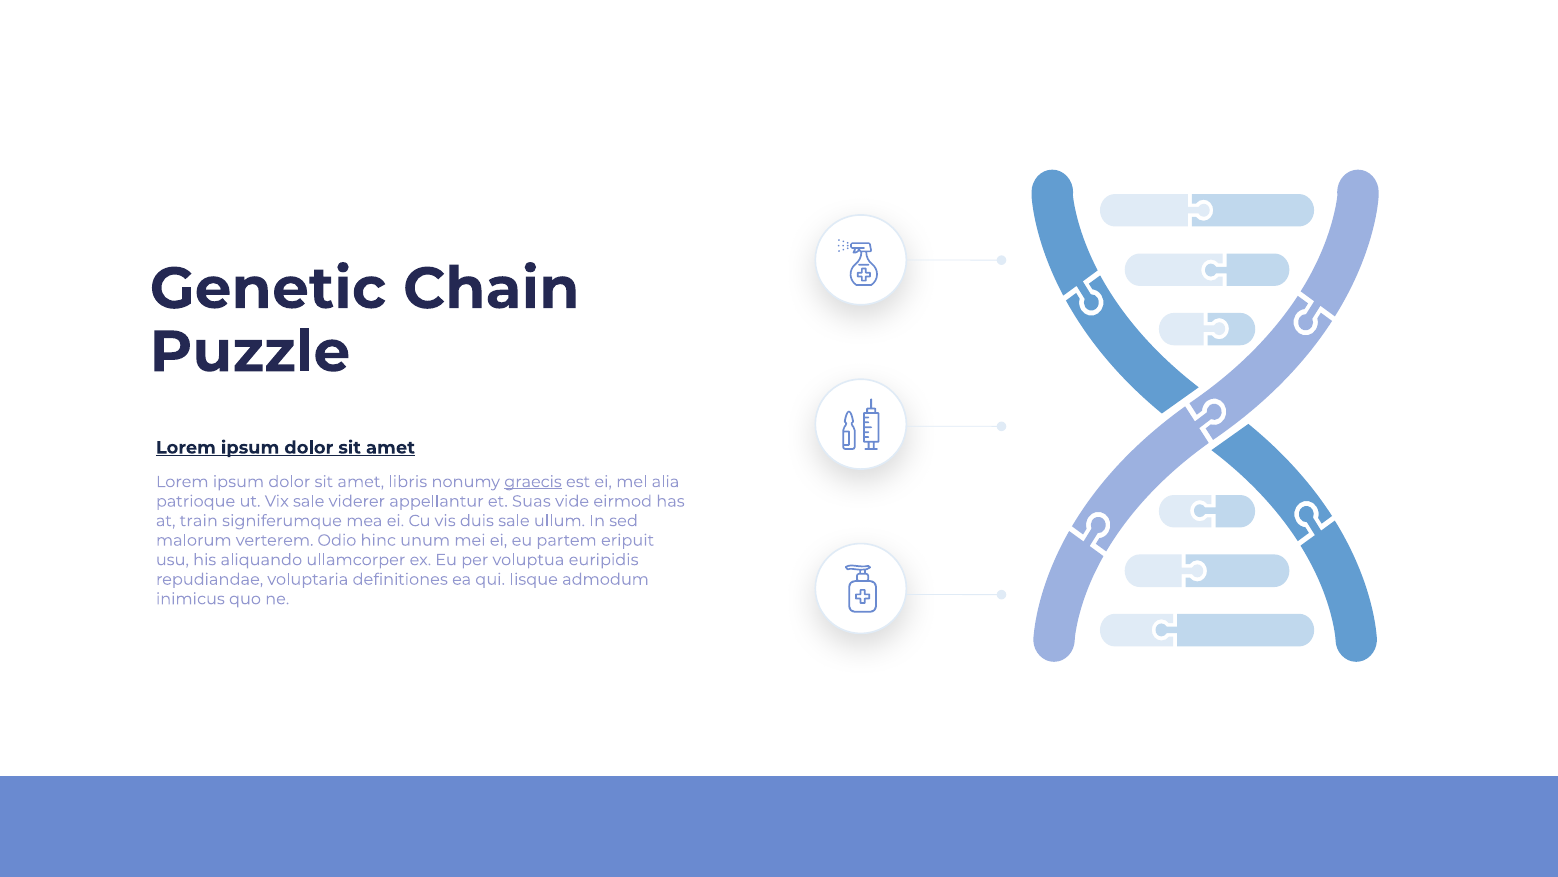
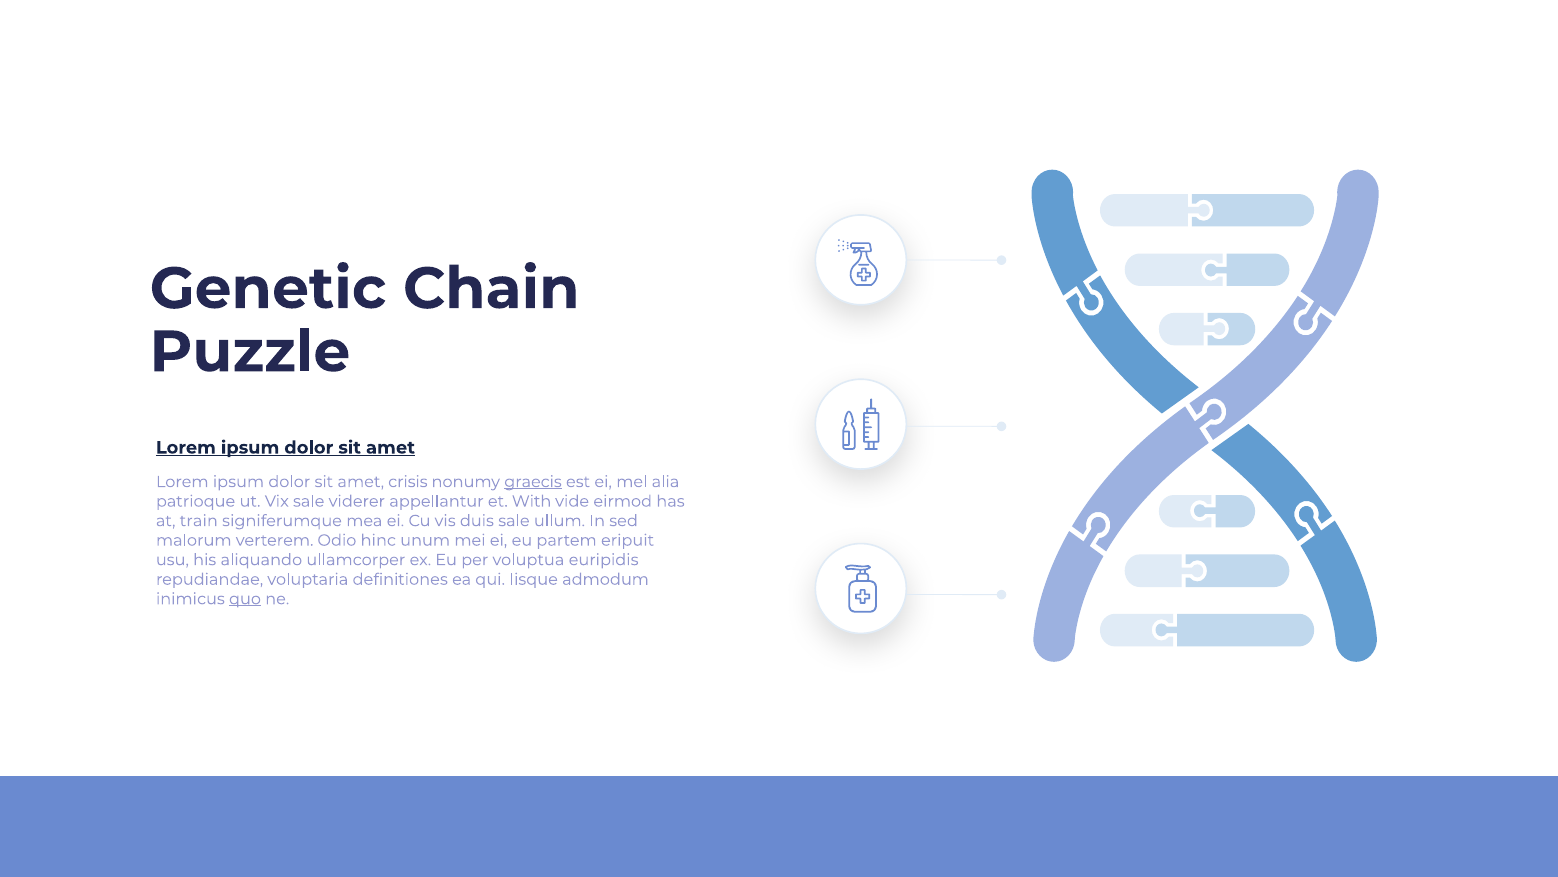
libris: libris -> crisis
Suas: Suas -> With
quo underline: none -> present
